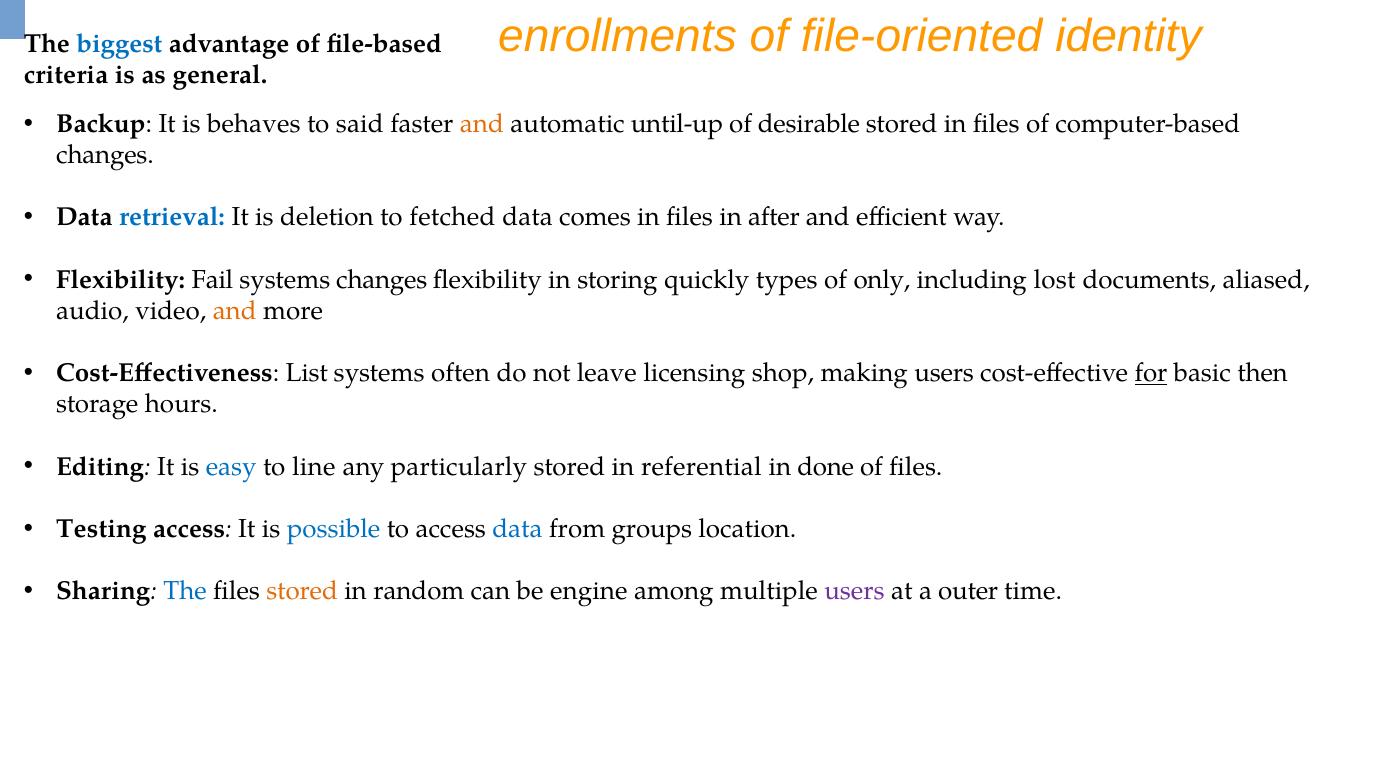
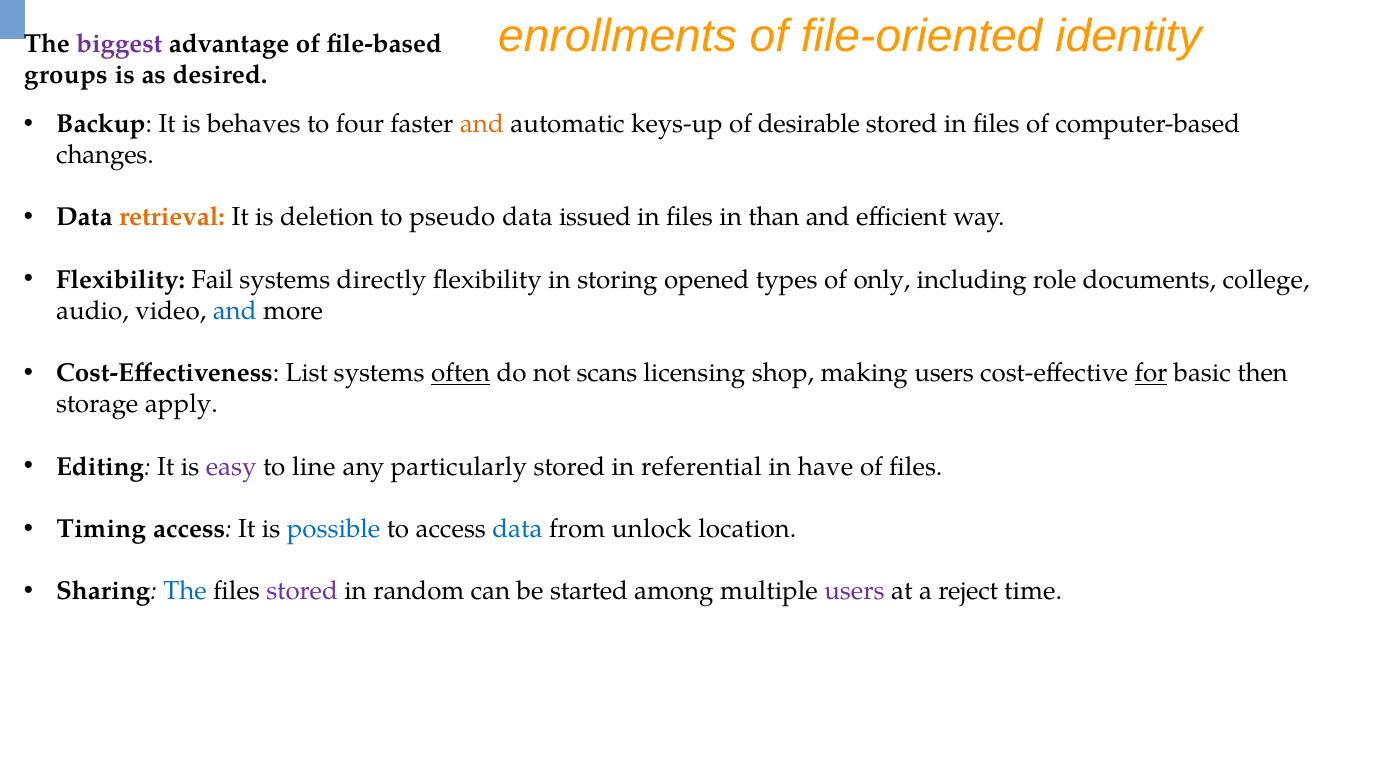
biggest colour: blue -> purple
criteria: criteria -> groups
general: general -> desired
said: said -> four
until-up: until-up -> keys-up
retrieval colour: blue -> orange
fetched: fetched -> pseudo
comes: comes -> issued
after: after -> than
systems changes: changes -> directly
quickly: quickly -> opened
lost: lost -> role
aliased: aliased -> college
and at (235, 311) colour: orange -> blue
often underline: none -> present
leave: leave -> scans
hours: hours -> apply
easy colour: blue -> purple
done: done -> have
Testing: Testing -> Timing
groups: groups -> unlock
stored at (302, 591) colour: orange -> purple
engine: engine -> started
outer: outer -> reject
